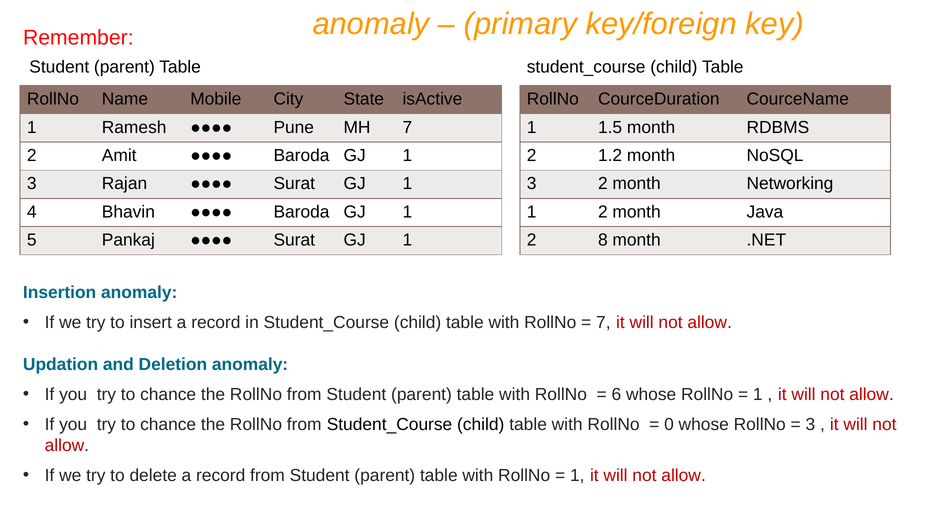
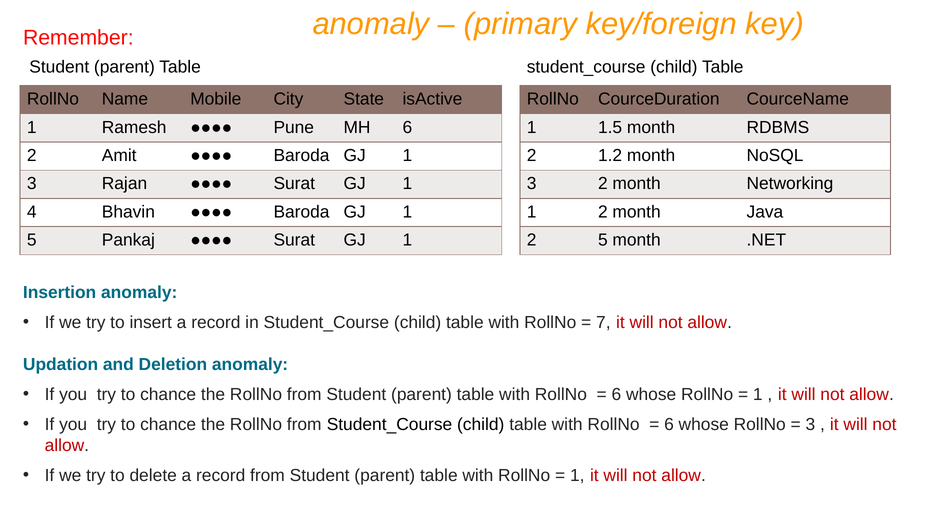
MH 7: 7 -> 6
2 8: 8 -> 5
0 at (669, 424): 0 -> 6
